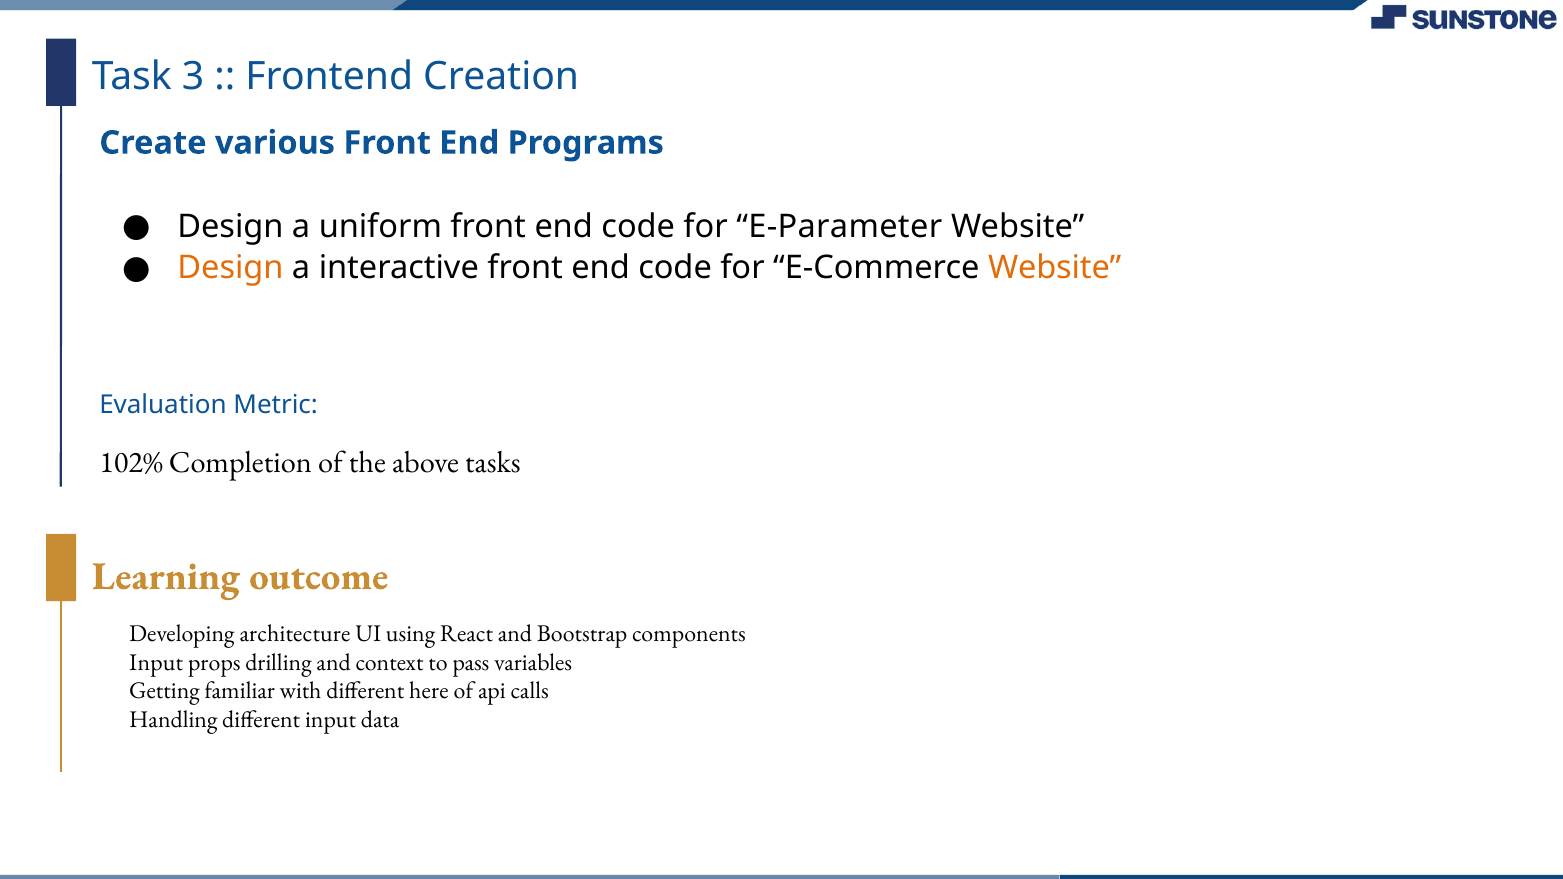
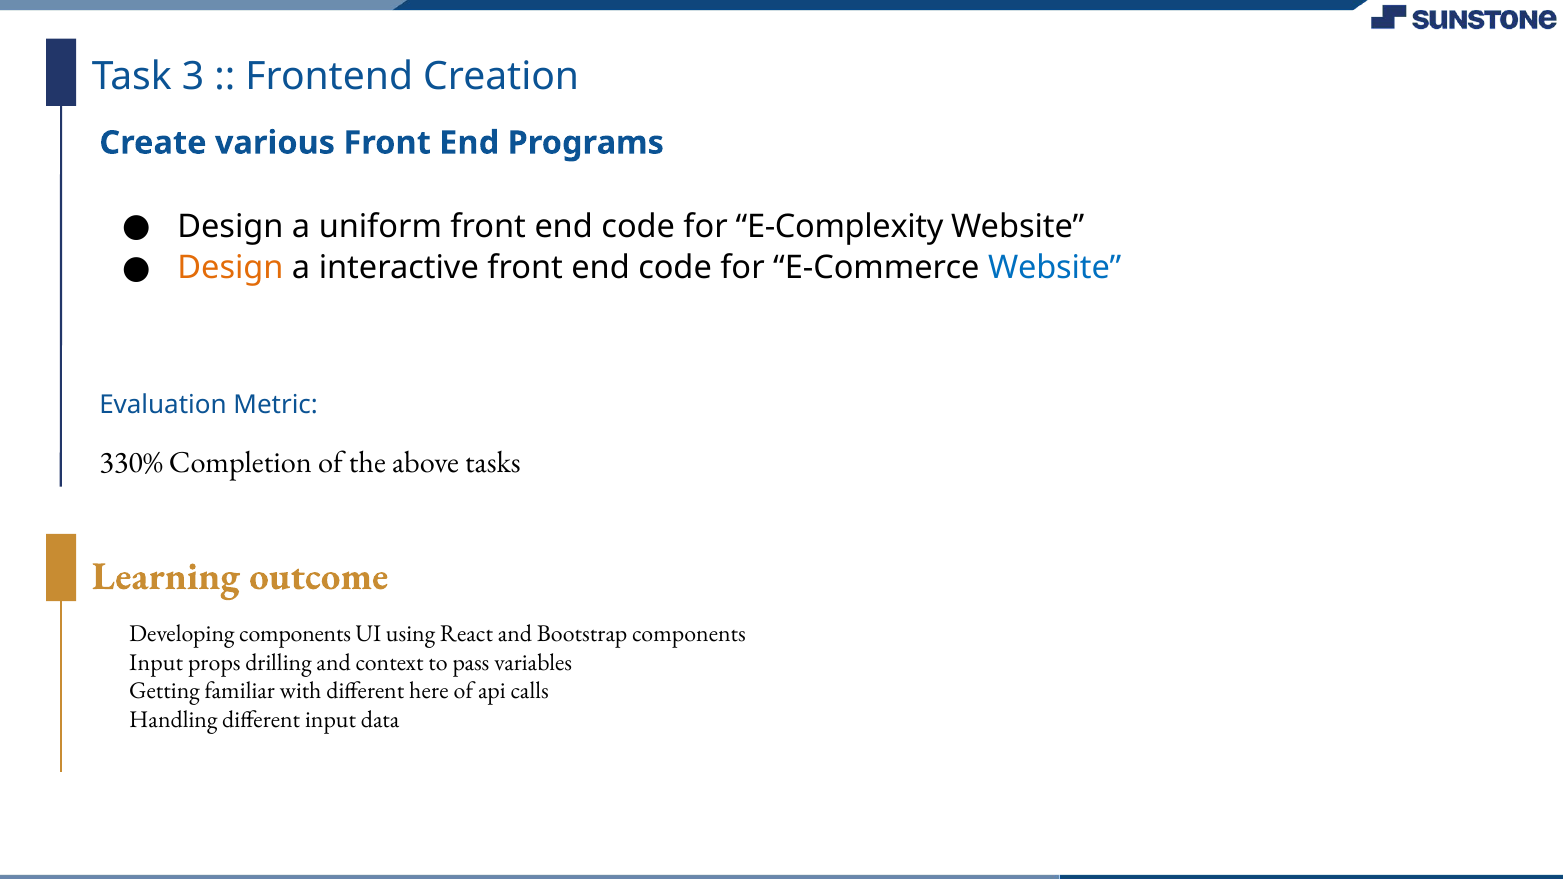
E-Parameter: E-Parameter -> E-Complexity
Website at (1055, 268) colour: orange -> blue
102%: 102% -> 330%
Developing architecture: architecture -> components
